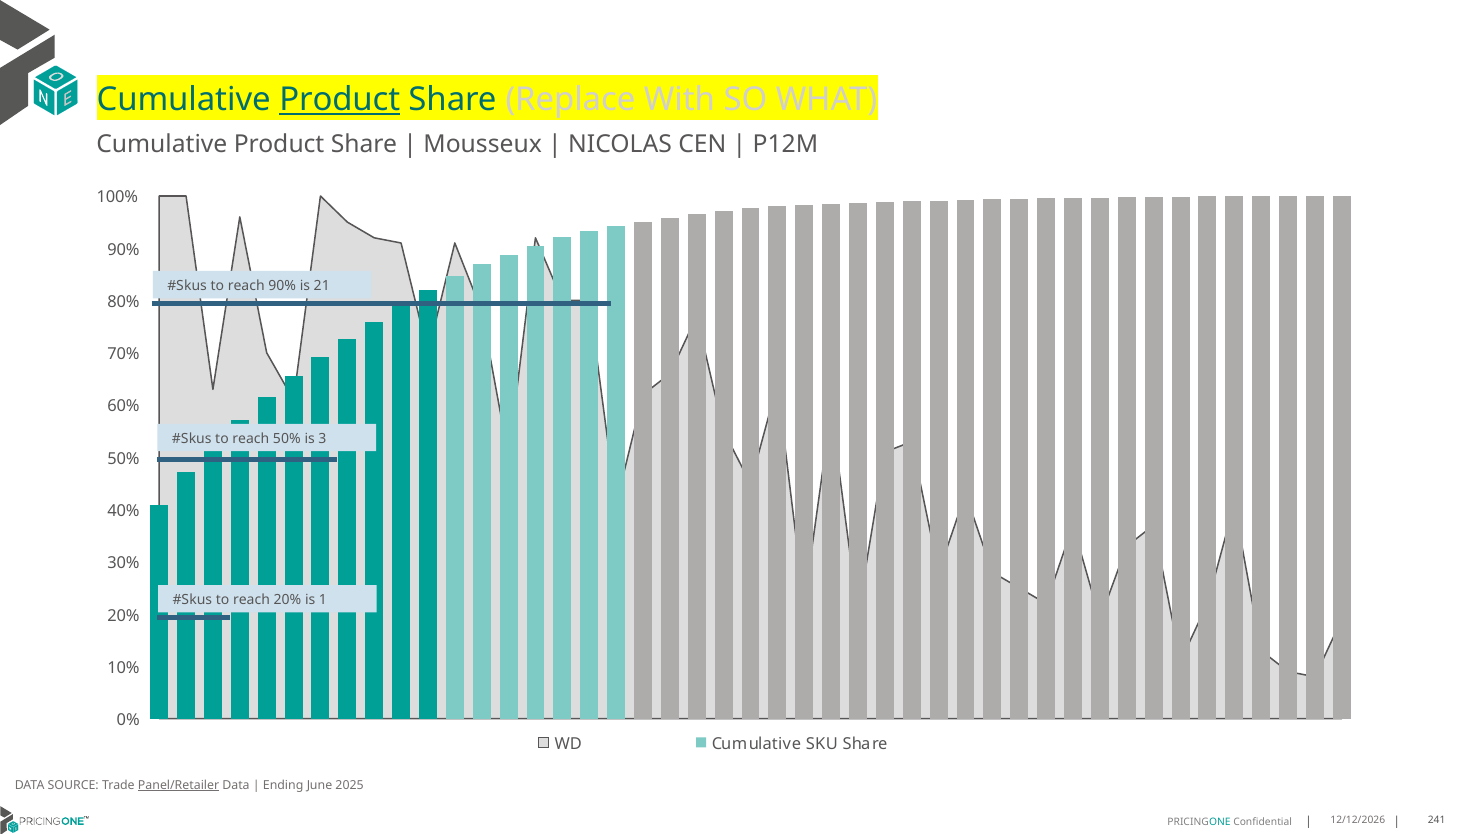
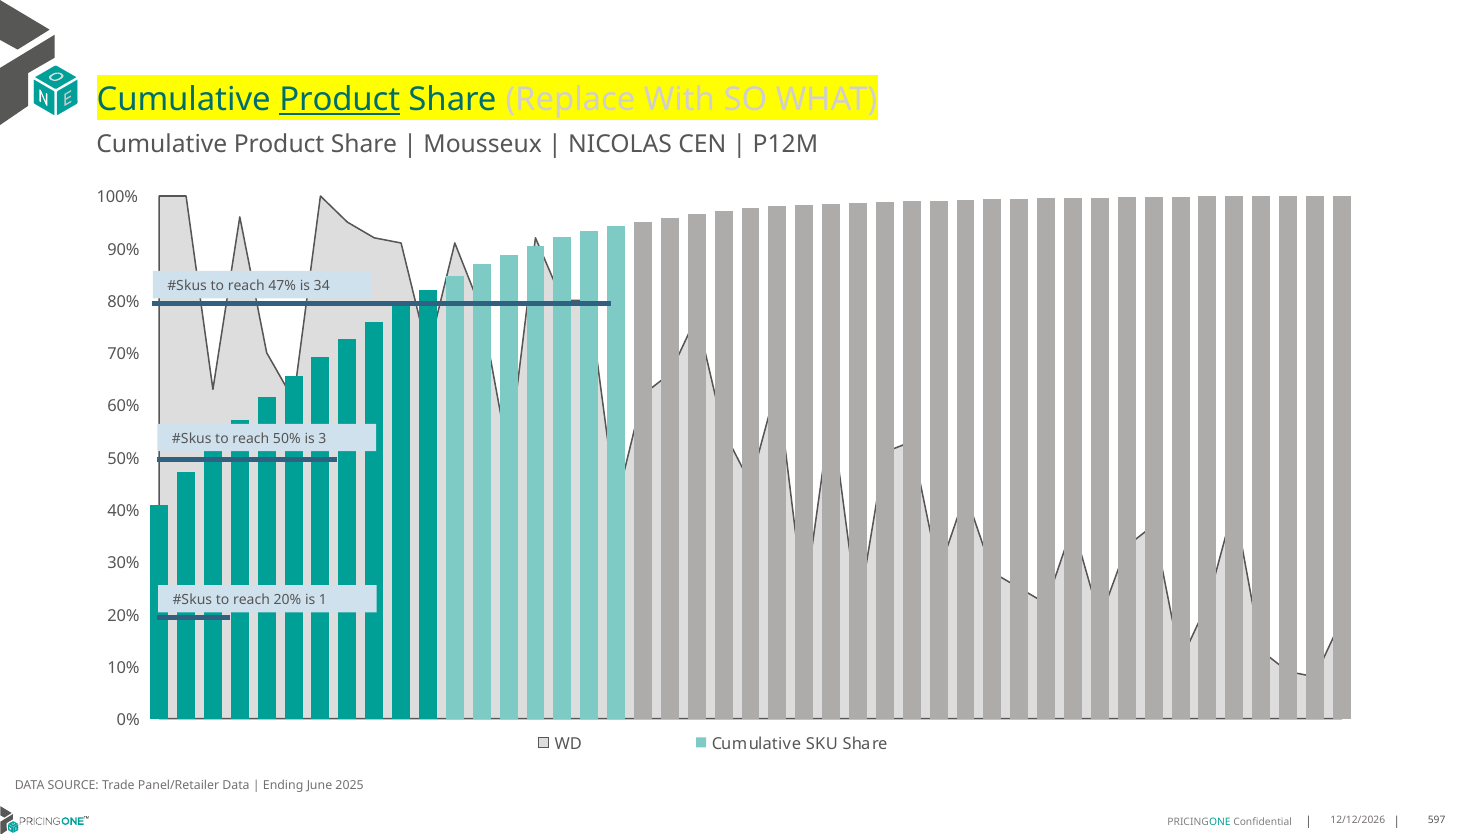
reach 90%: 90% -> 47%
21: 21 -> 34
Panel/Retailer underline: present -> none
241: 241 -> 597
